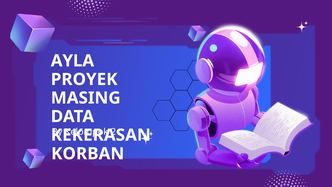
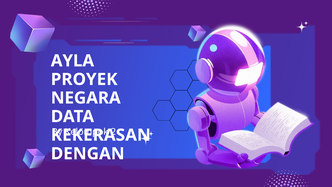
MASING: MASING -> NEGARA
KORBAN: KORBAN -> DENGAN
